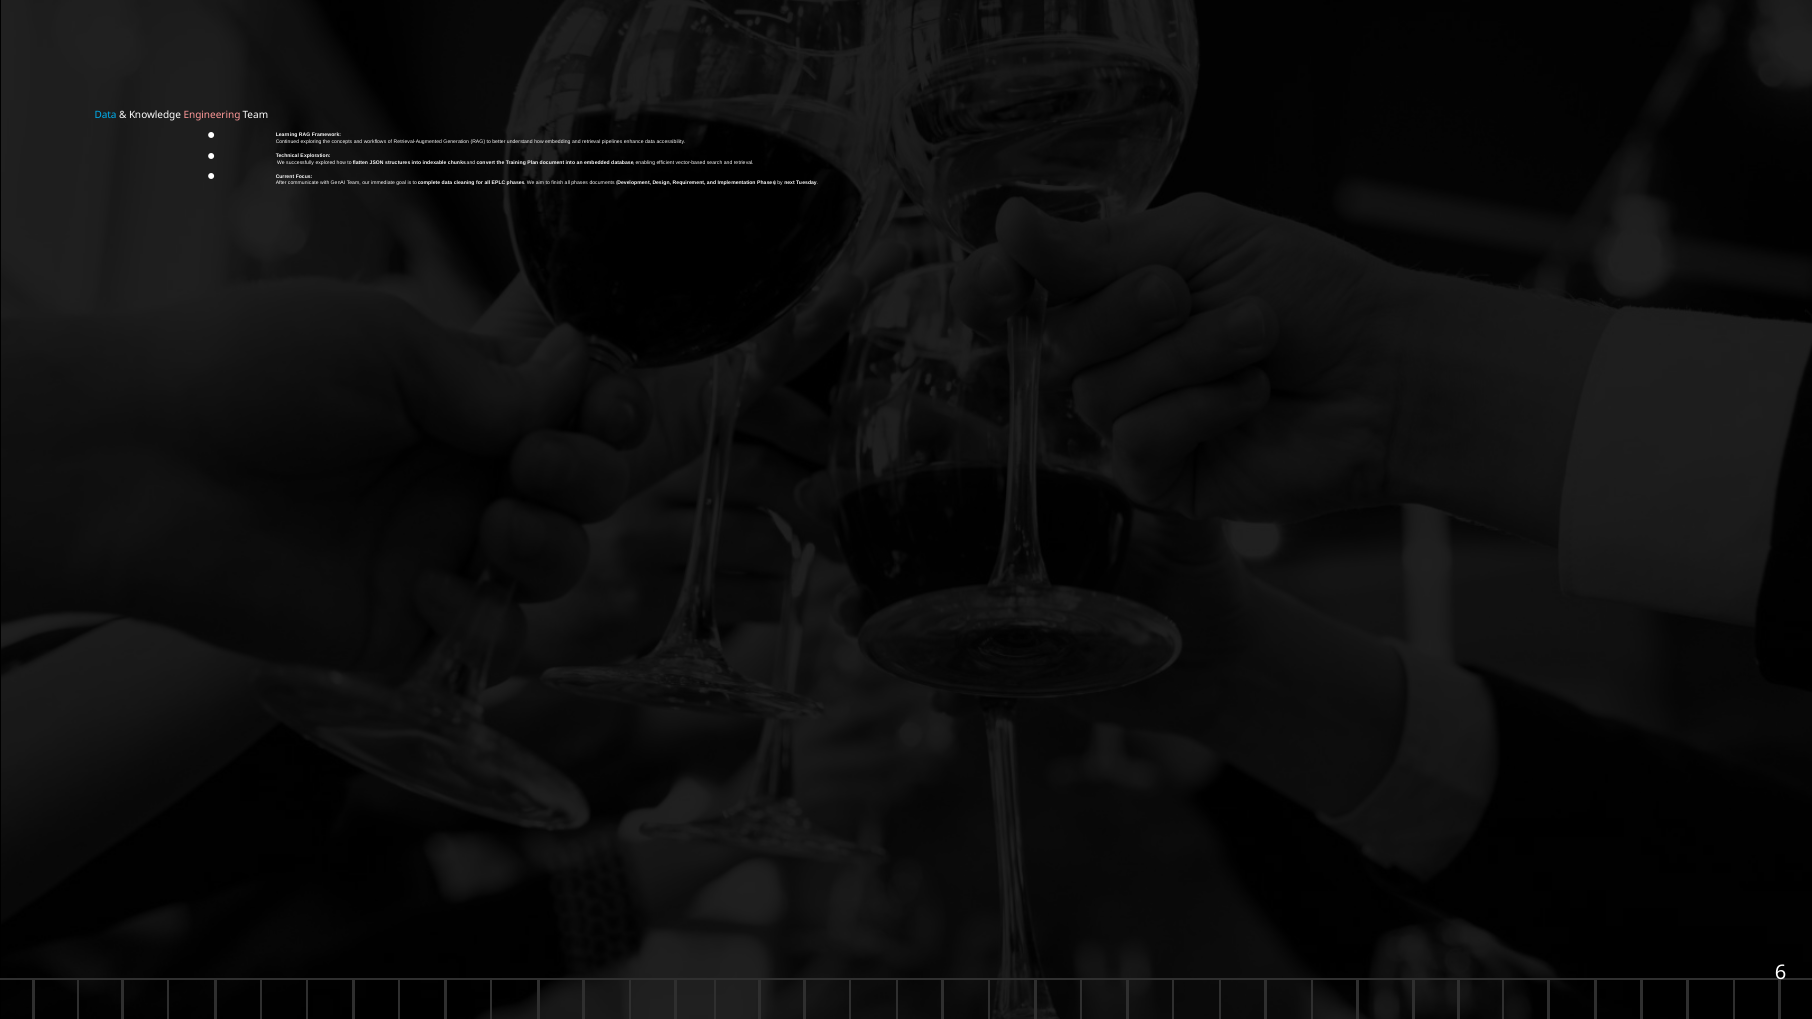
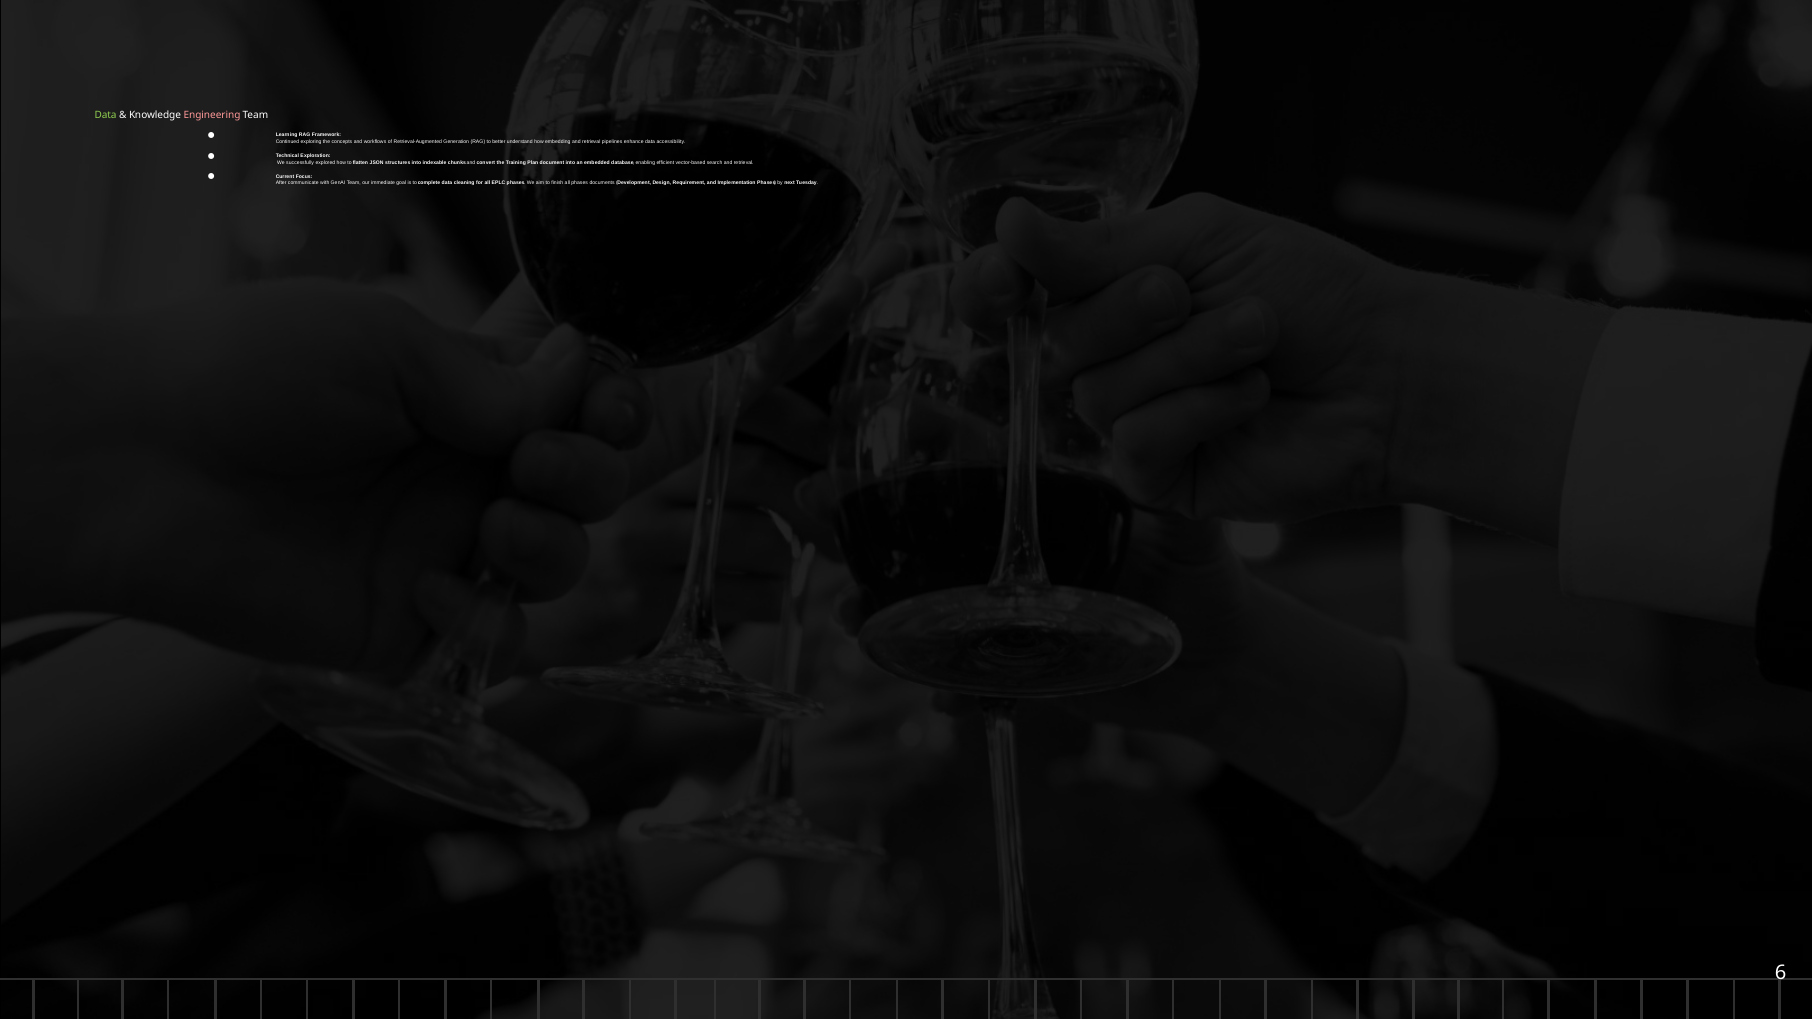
Data at (106, 115) colour: light blue -> light green
